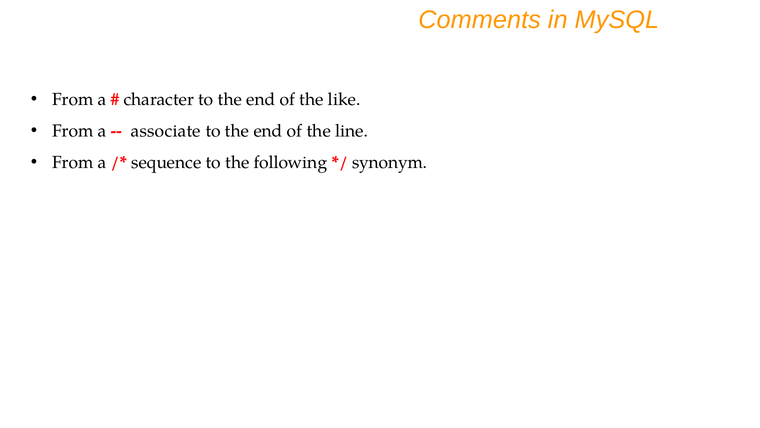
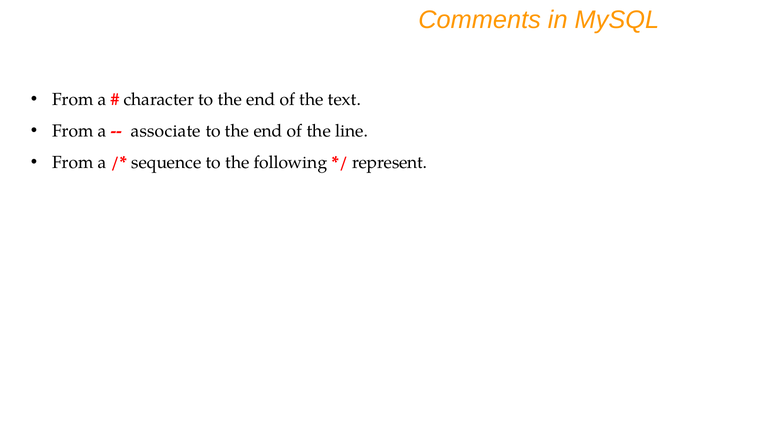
like: like -> text
synonym: synonym -> represent
